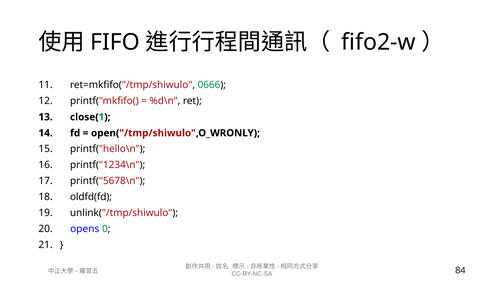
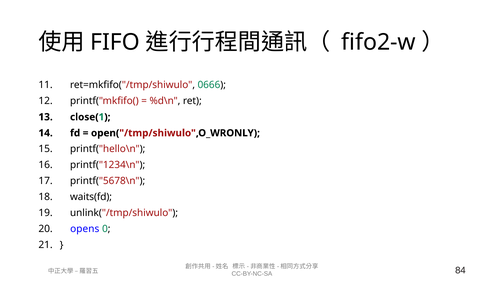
oldfd(fd: oldfd(fd -> waits(fd
